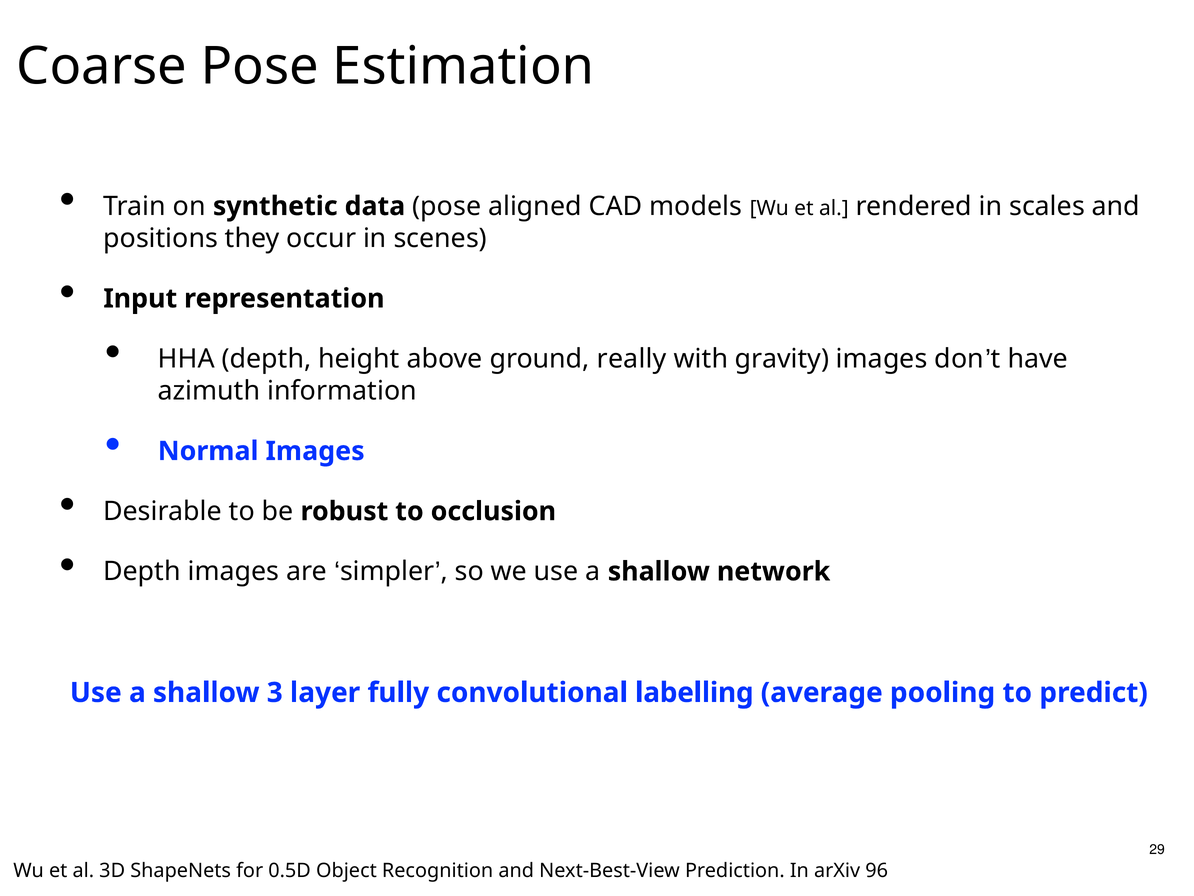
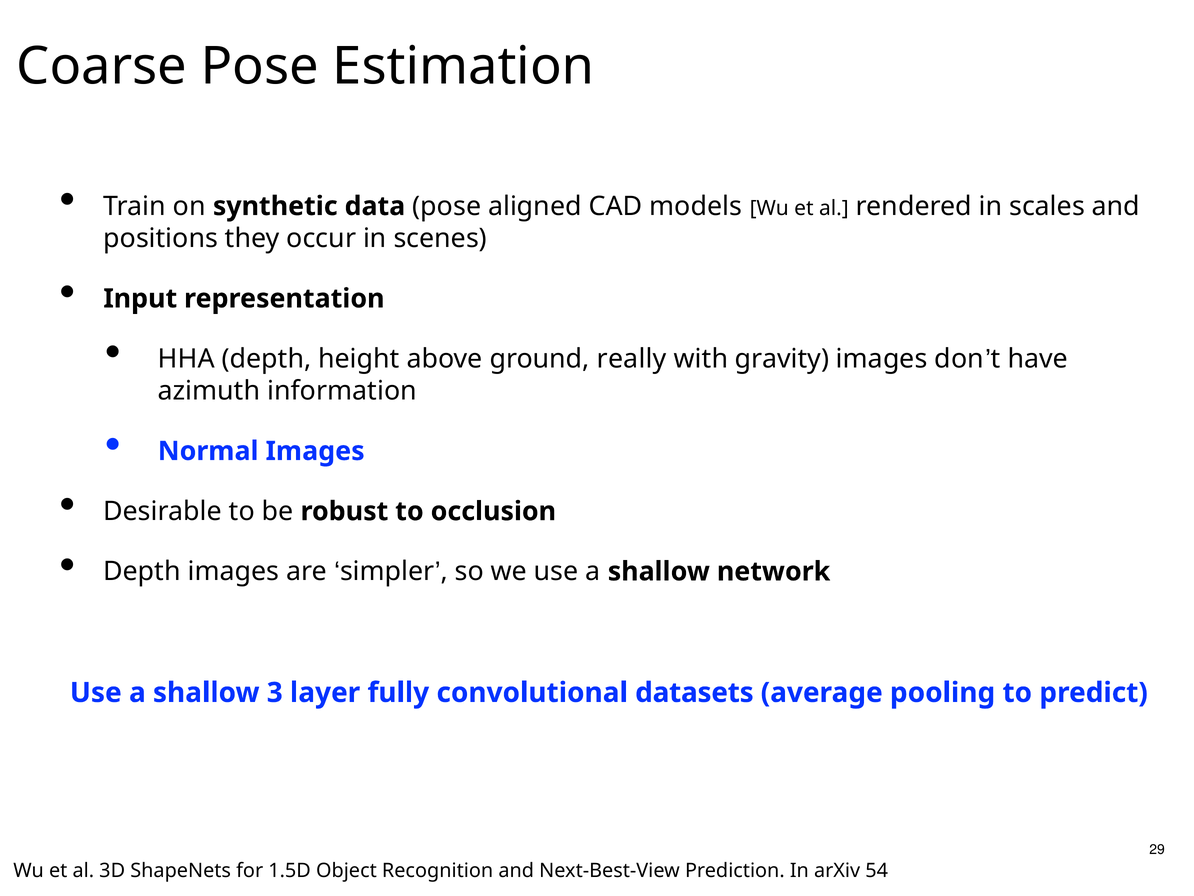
labelling: labelling -> datasets
0.5D: 0.5D -> 1.5D
96: 96 -> 54
